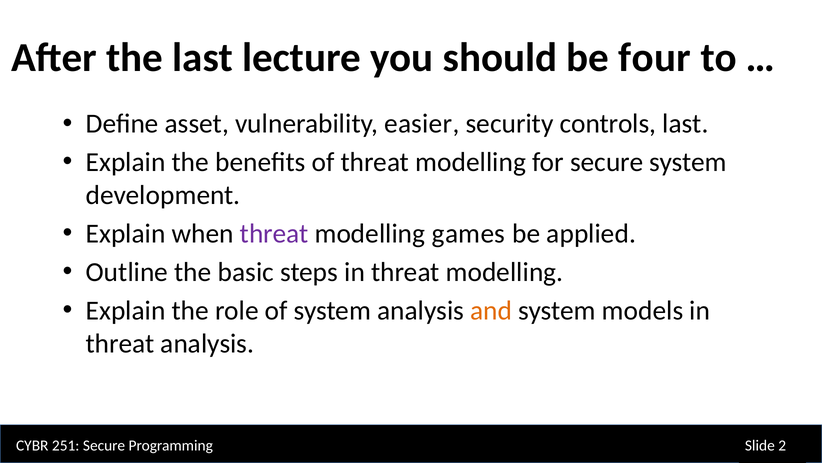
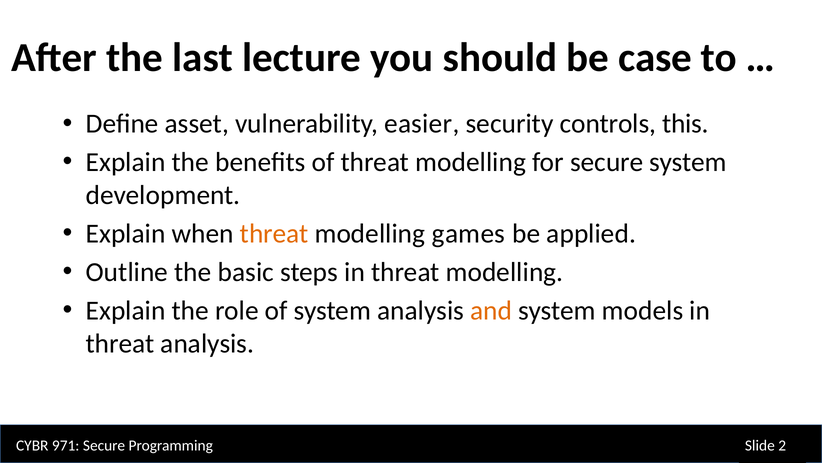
four: four -> case
controls last: last -> this
threat at (274, 233) colour: purple -> orange
251: 251 -> 971
